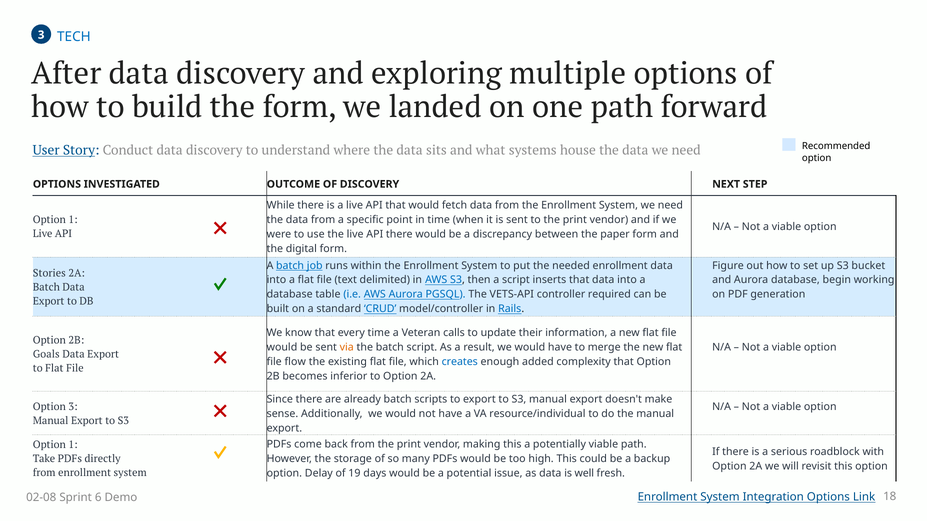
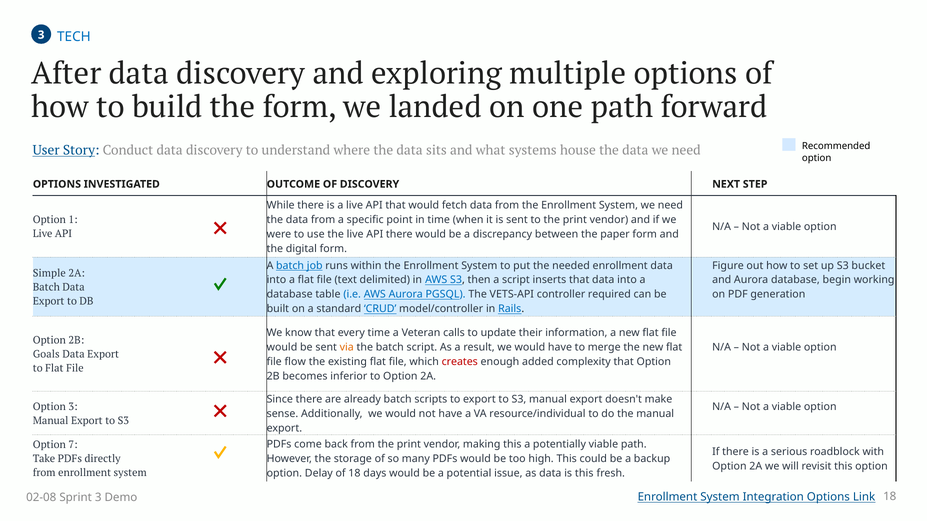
Stories: Stories -> Simple
creates colour: blue -> red
1 at (73, 445): 1 -> 7
of 19: 19 -> 18
is well: well -> this
Sprint 6: 6 -> 3
